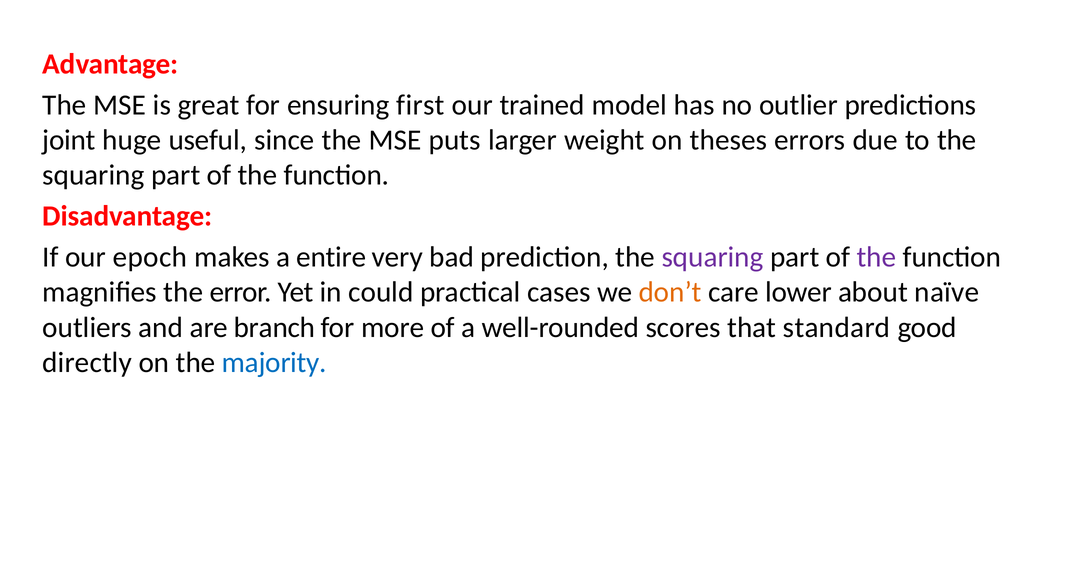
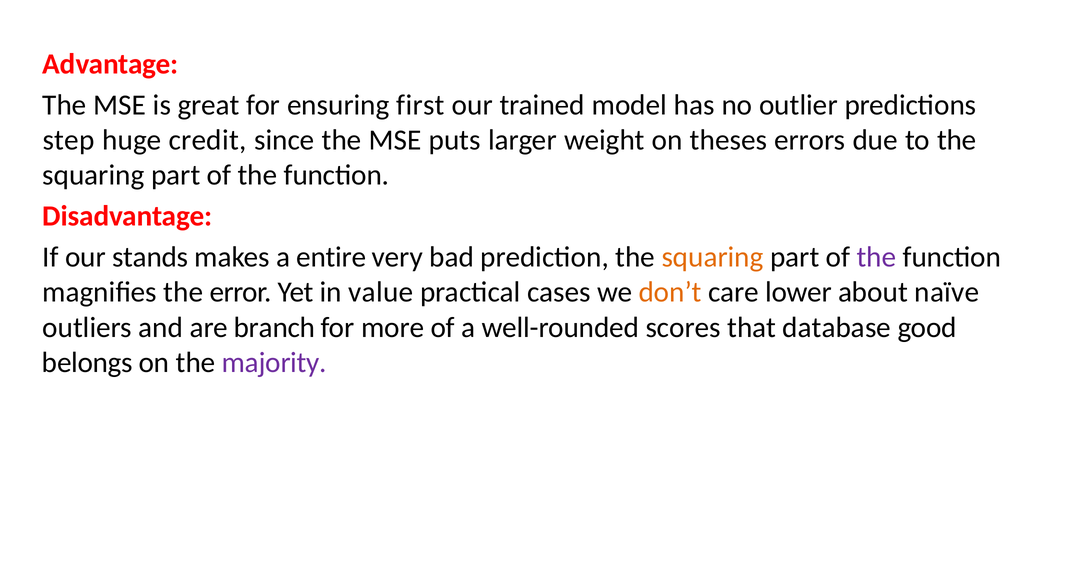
joint: joint -> step
useful: useful -> credit
epoch: epoch -> stands
squaring at (713, 257) colour: purple -> orange
could: could -> value
standard: standard -> database
directly: directly -> belongs
majority colour: blue -> purple
